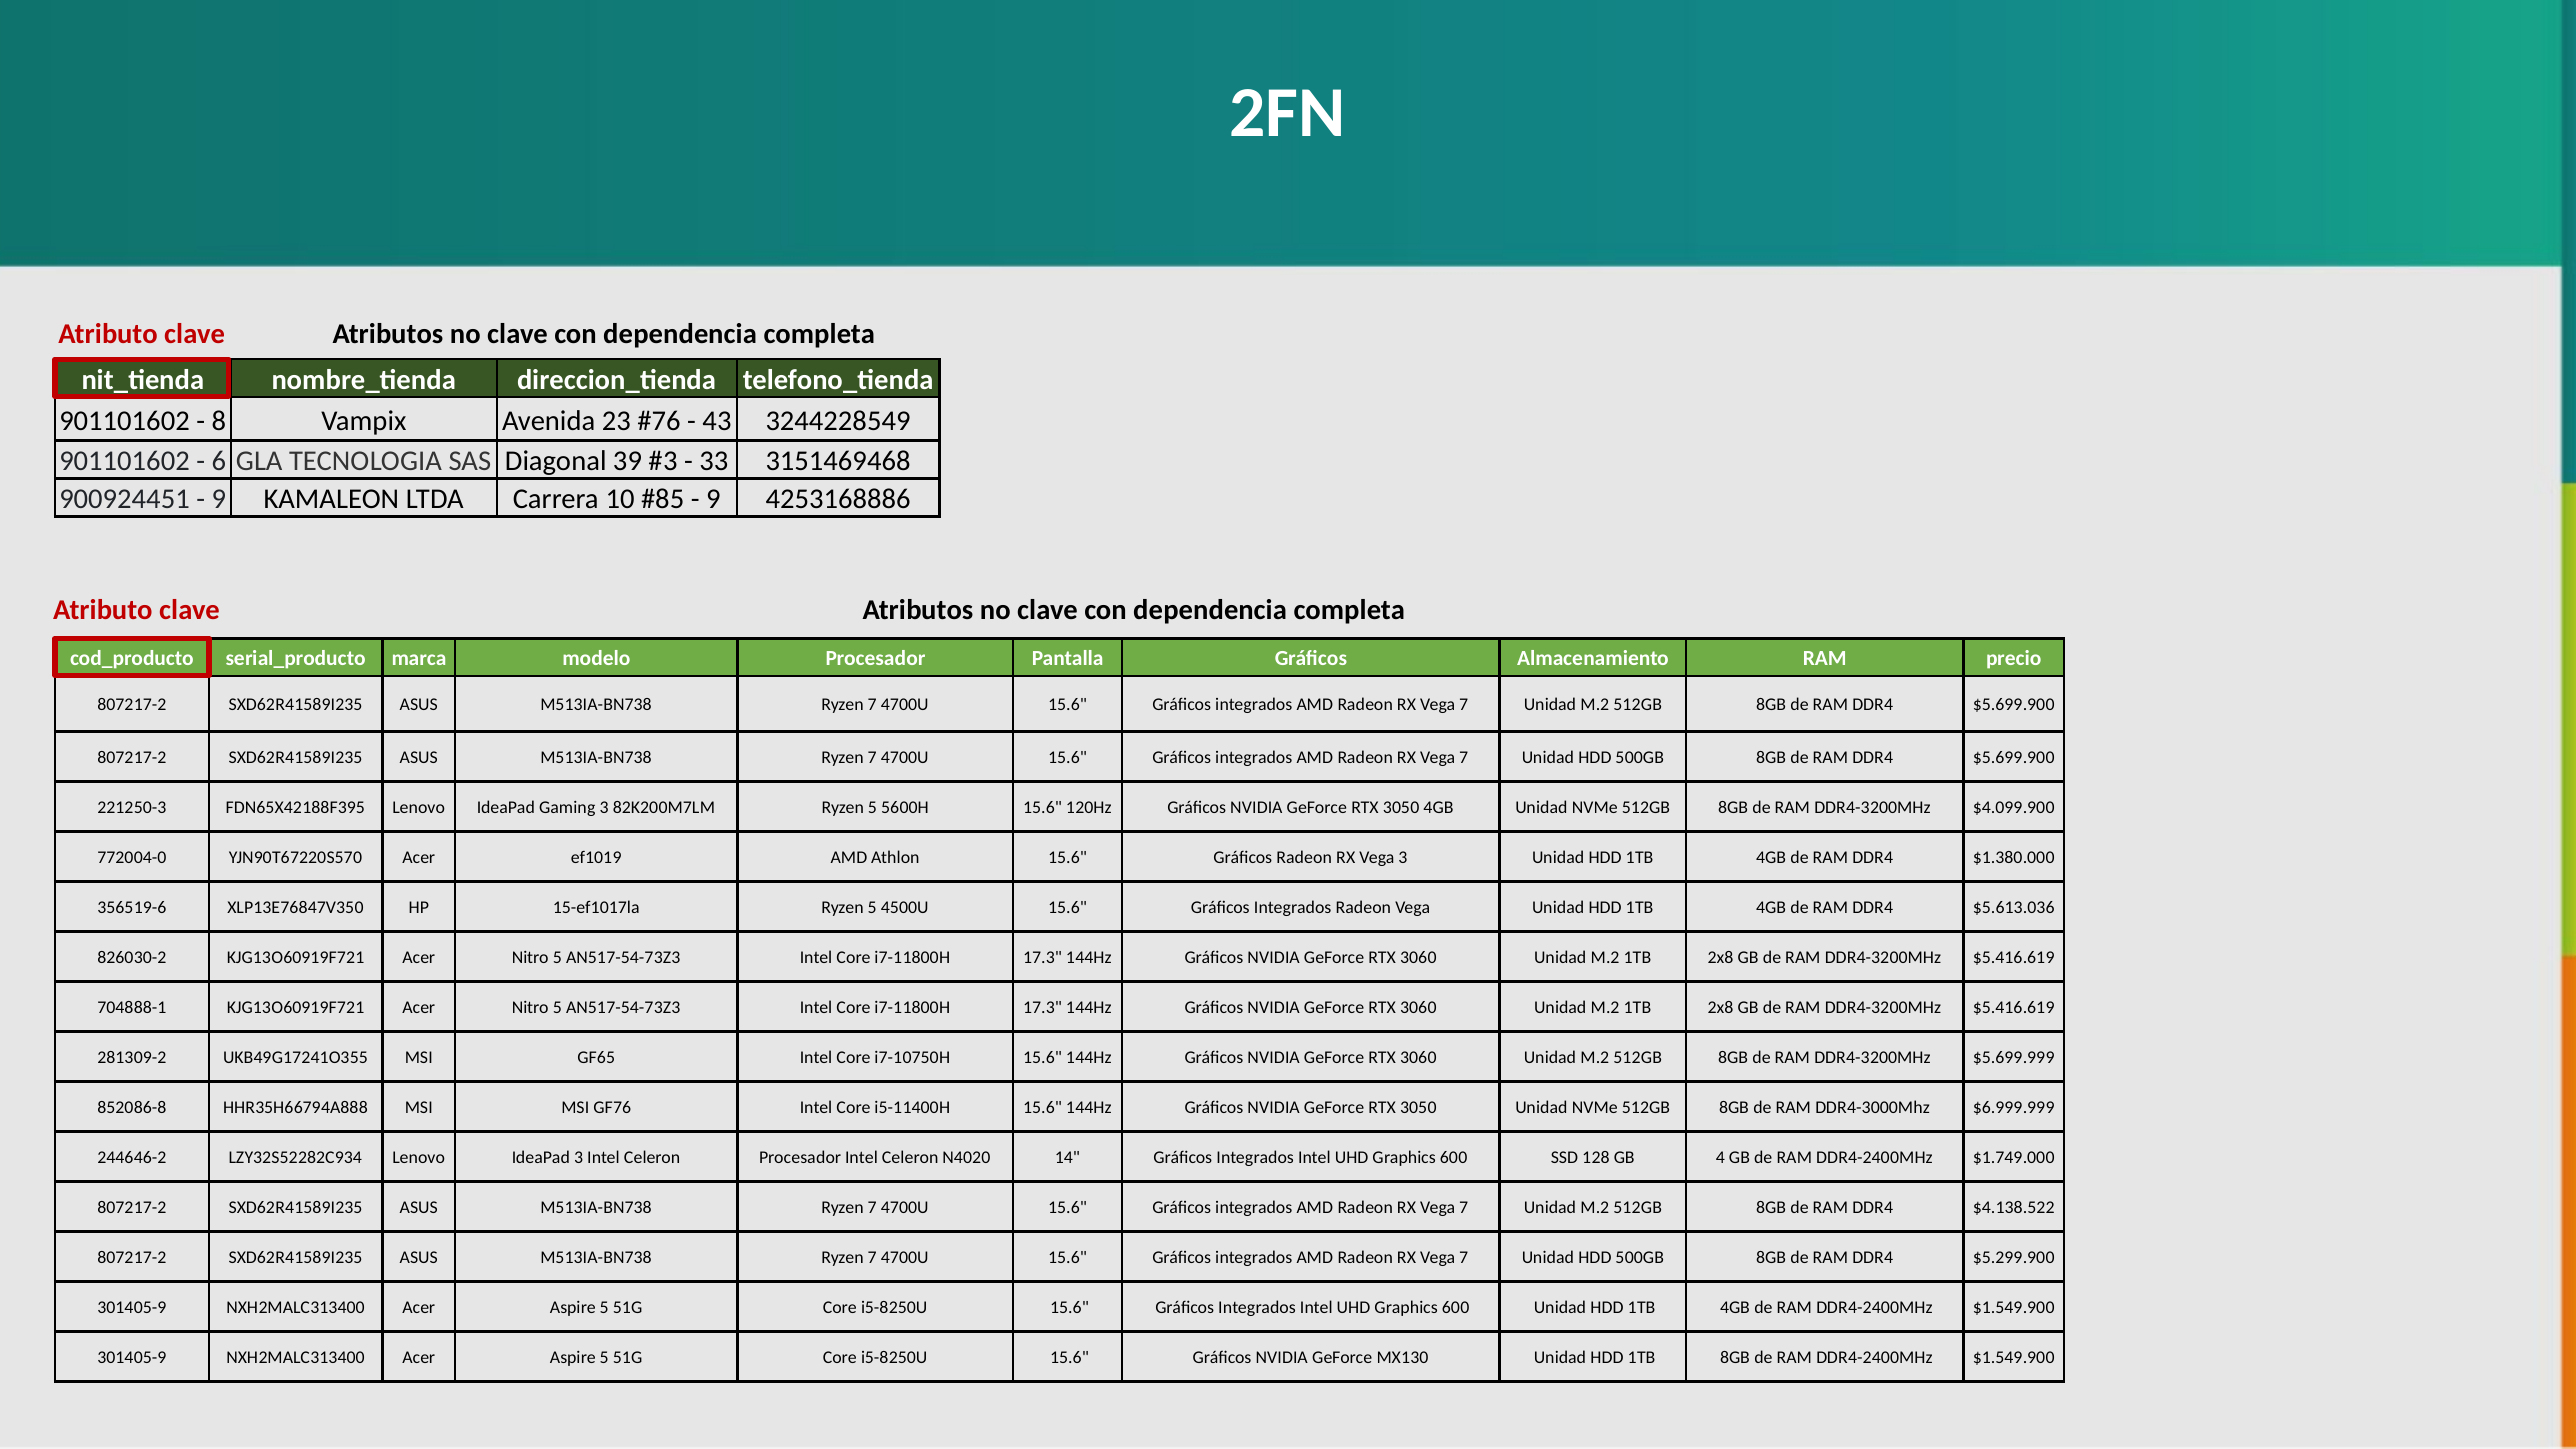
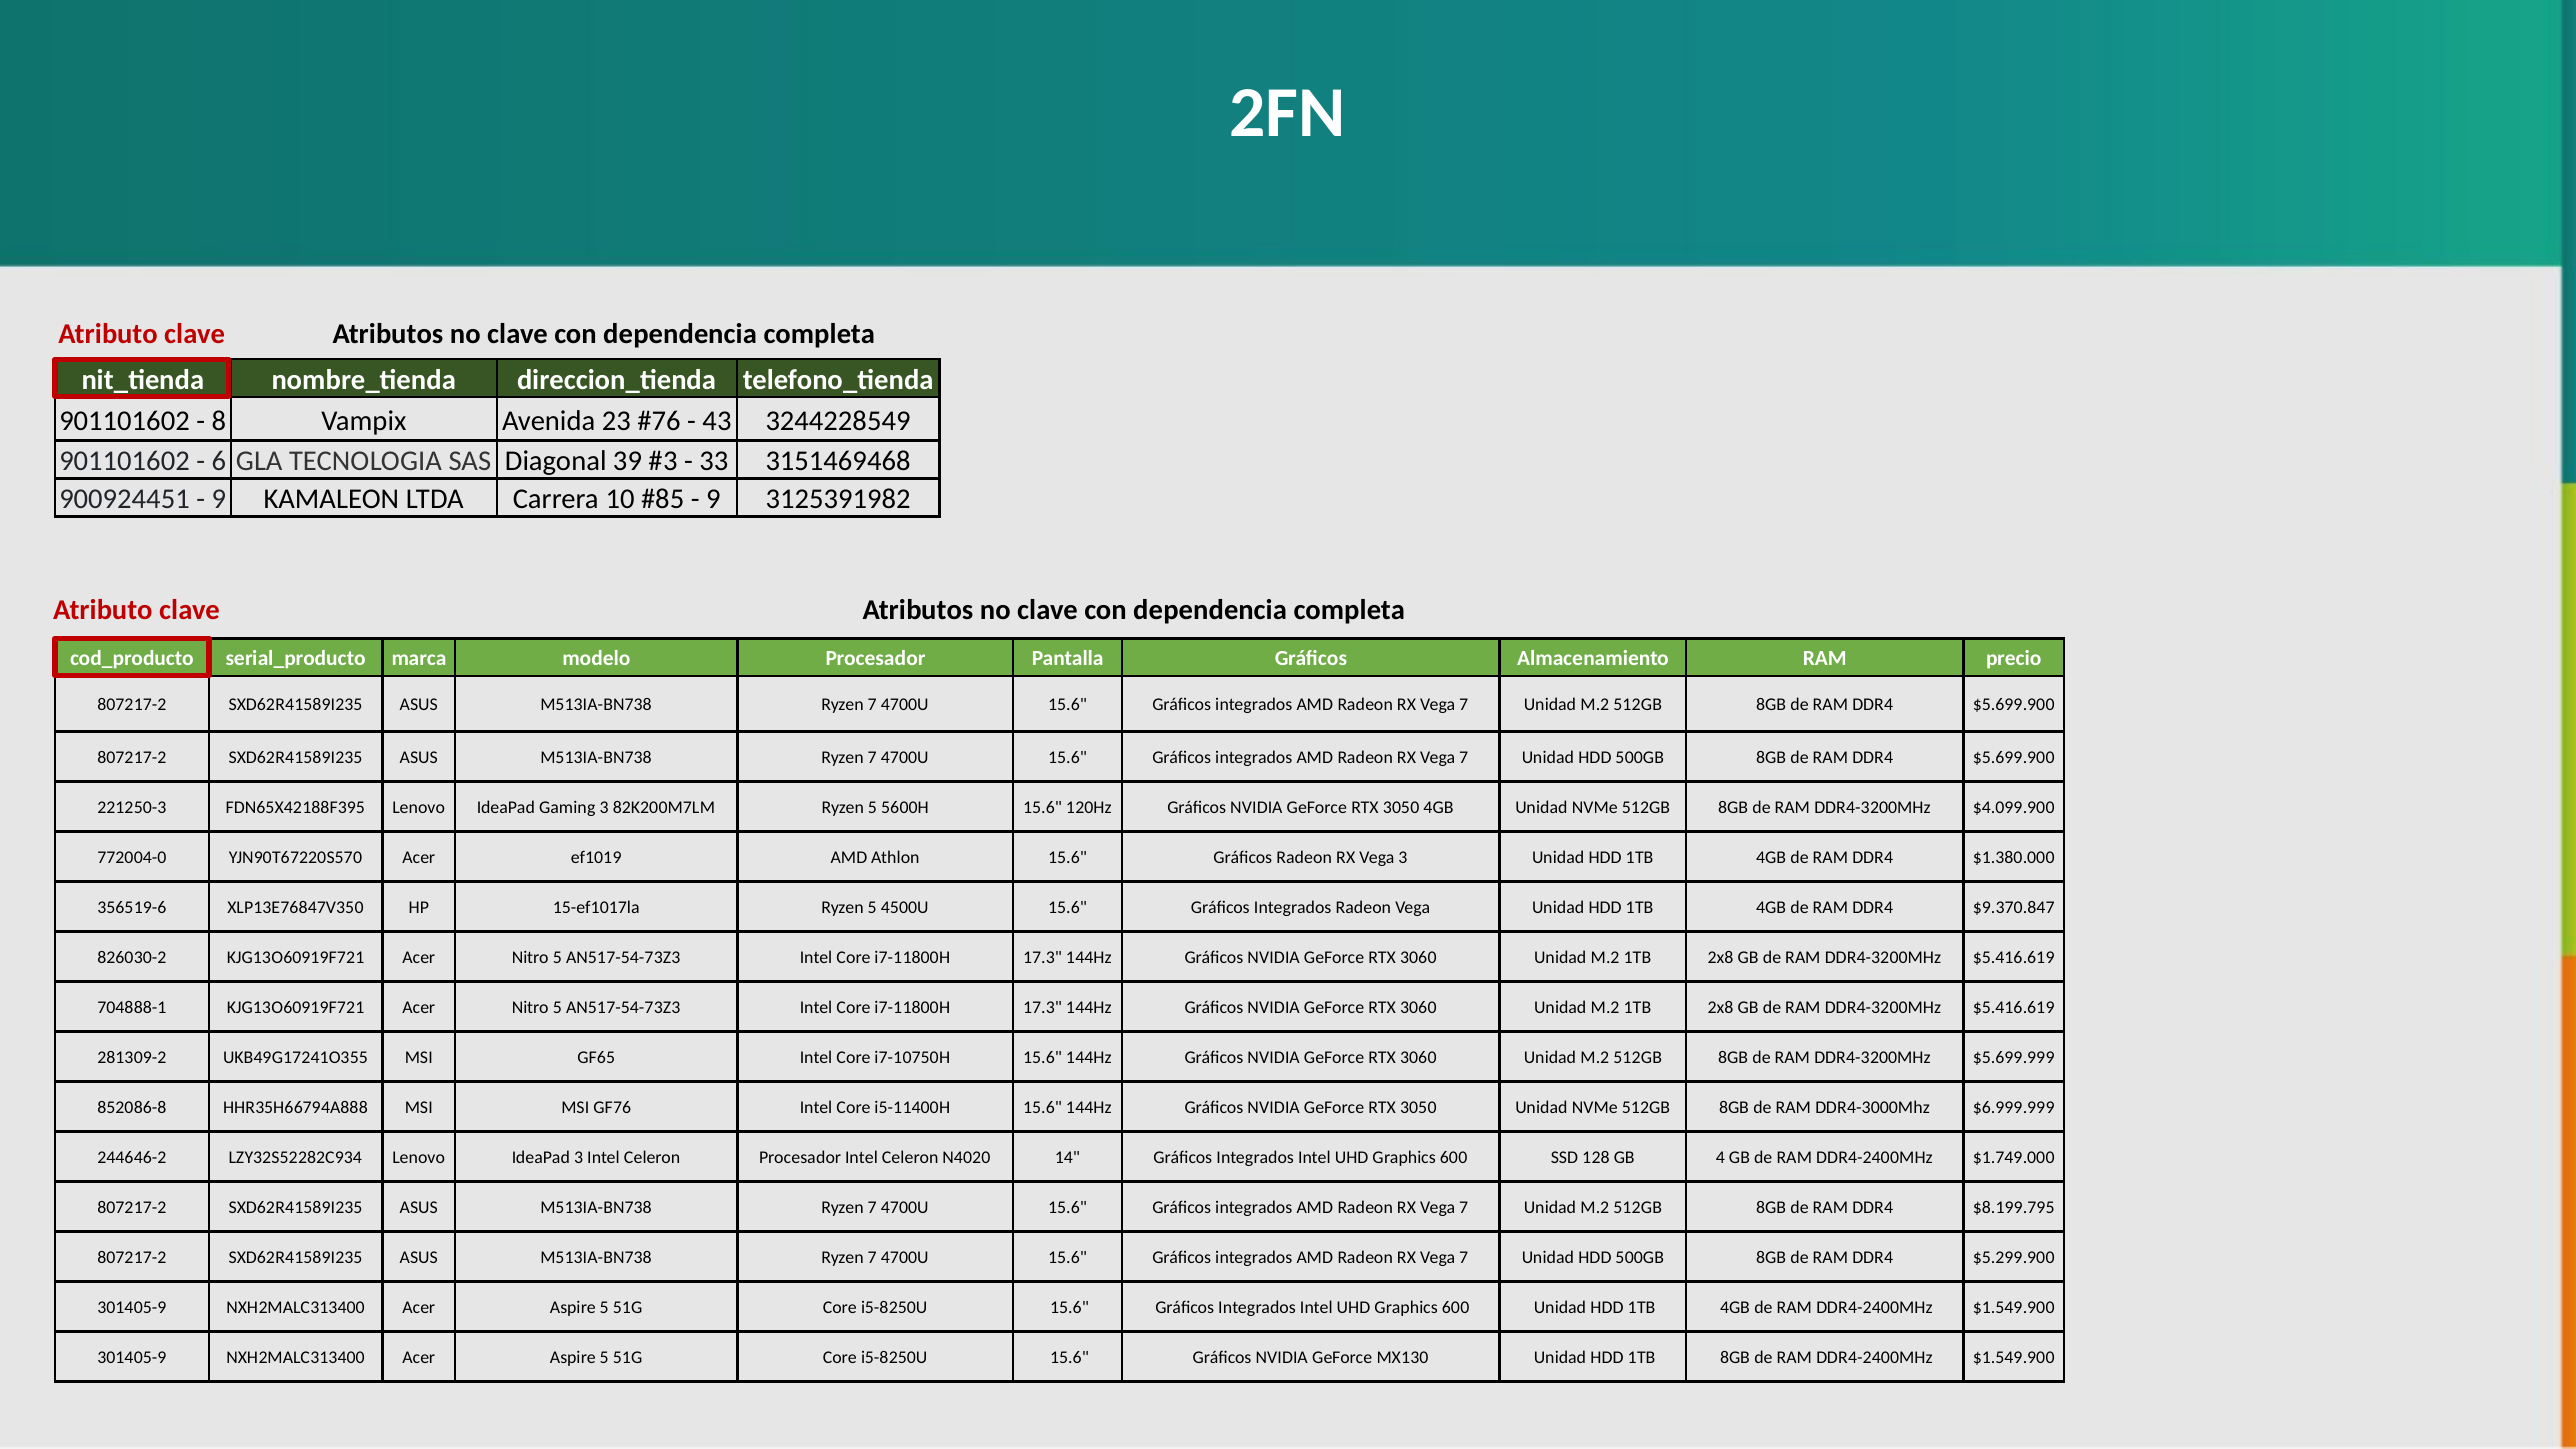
4253168886: 4253168886 -> 3125391982
$5.613.036: $5.613.036 -> $9.370.847
$4.138.522: $4.138.522 -> $8.199.795
